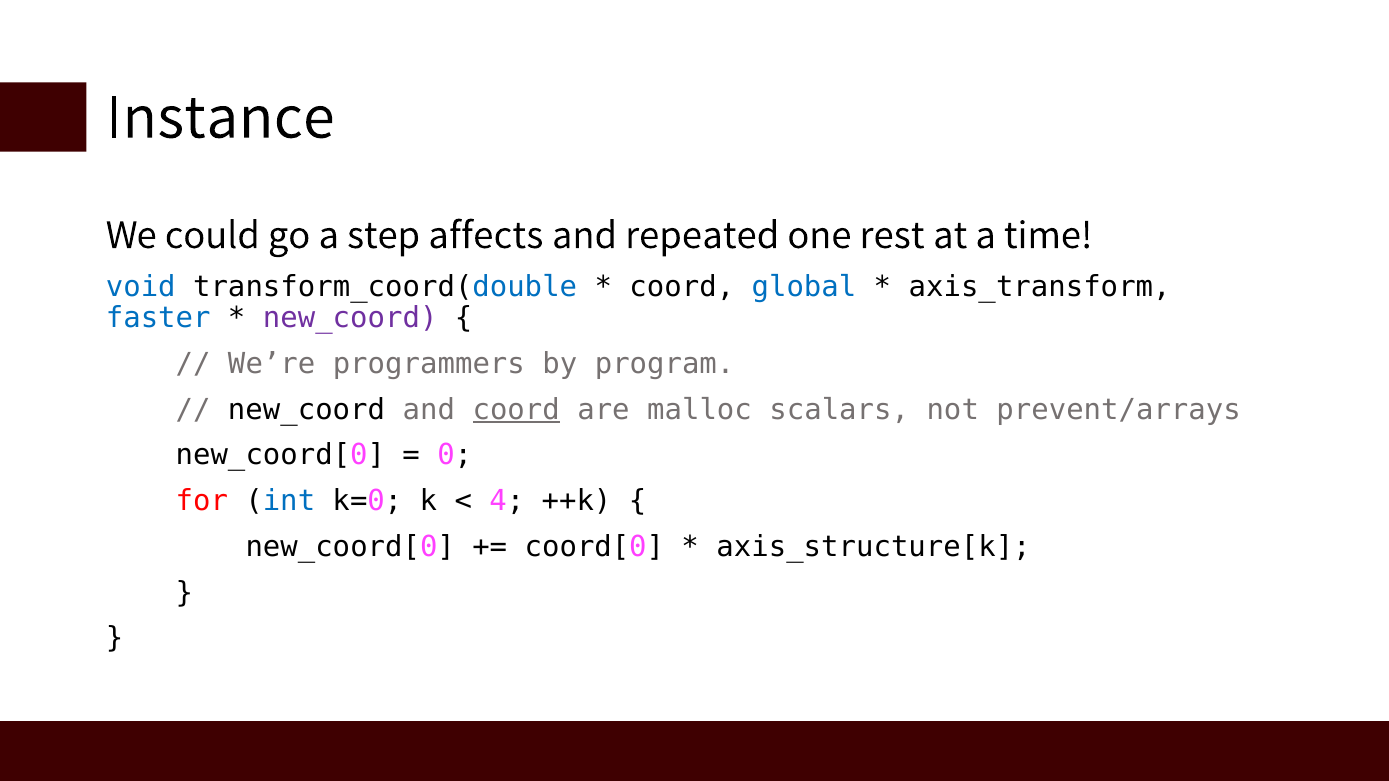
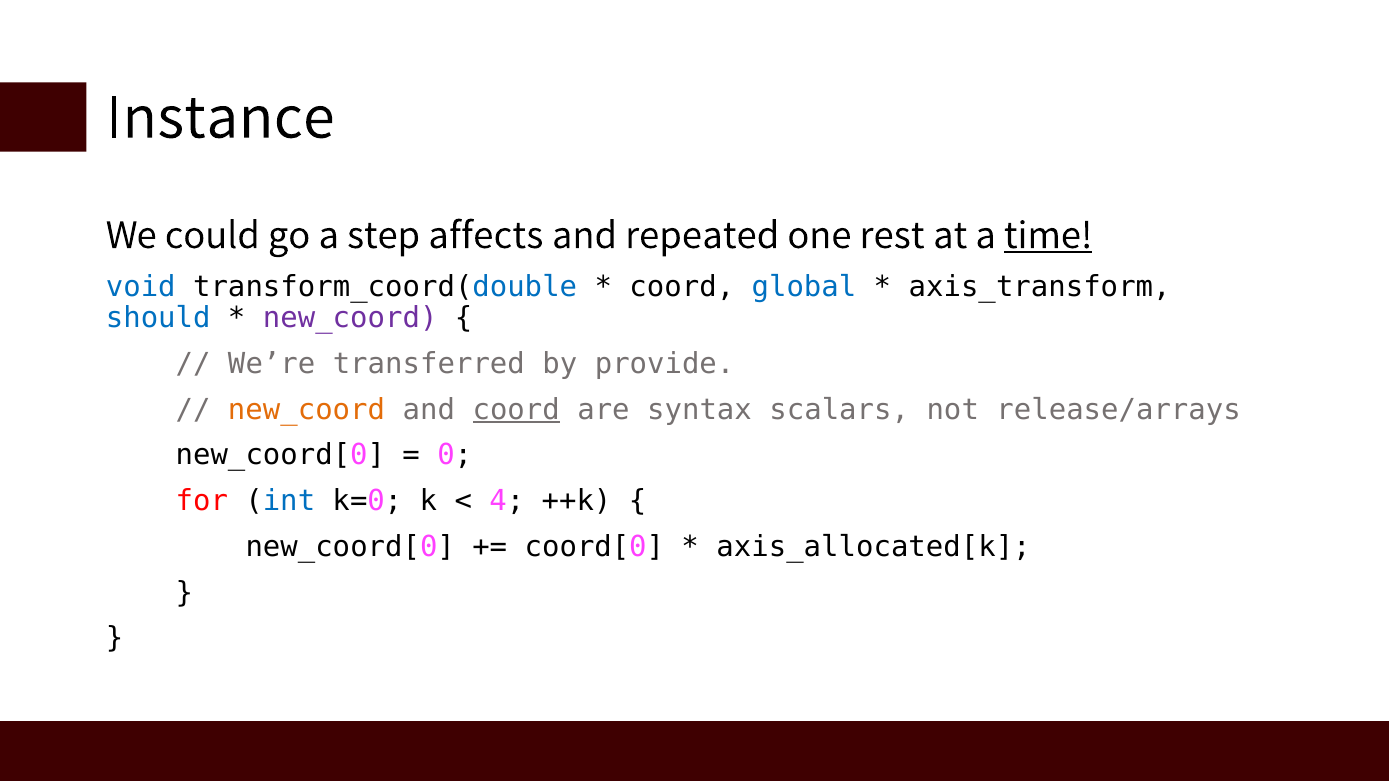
time underline: none -> present
faster: faster -> should
programmers: programmers -> transferred
program: program -> provide
new_coord at (307, 410) colour: black -> orange
malloc: malloc -> syntax
prevent/arrays: prevent/arrays -> release/arrays
axis_structure[k: axis_structure[k -> axis_allocated[k
